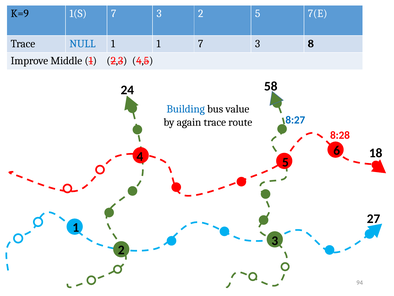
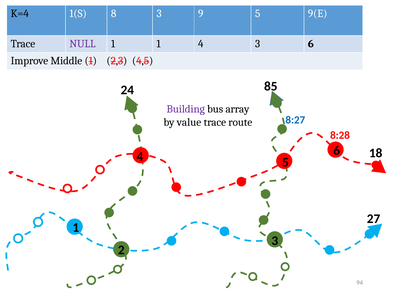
K=9: K=9 -> K=4
1(S 7: 7 -> 8
3 2: 2 -> 9
7(E: 7(E -> 9(E
NULL colour: blue -> purple
1 7: 7 -> 4
3 8: 8 -> 6
58: 58 -> 85
Building colour: blue -> purple
value: value -> array
again: again -> value
